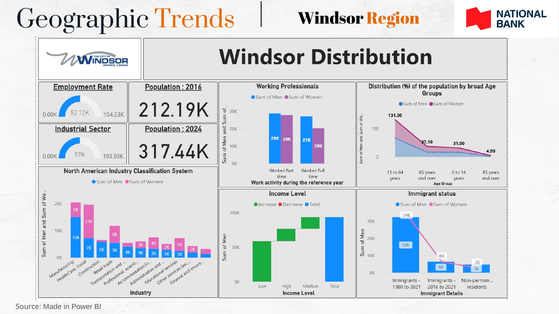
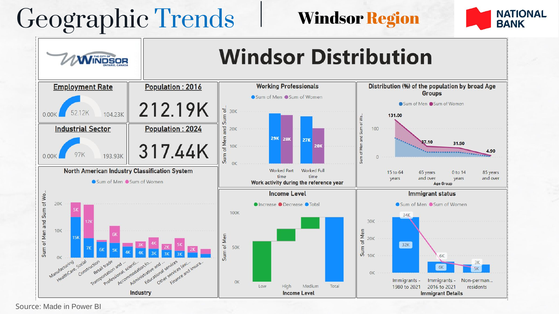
Trends colour: orange -> blue
